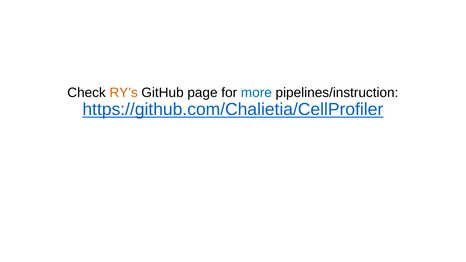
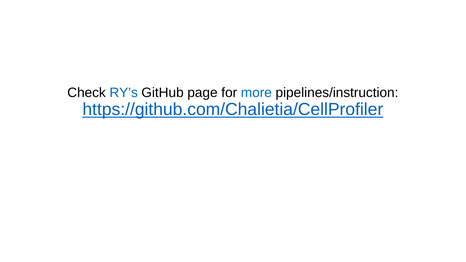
RY’s colour: orange -> blue
